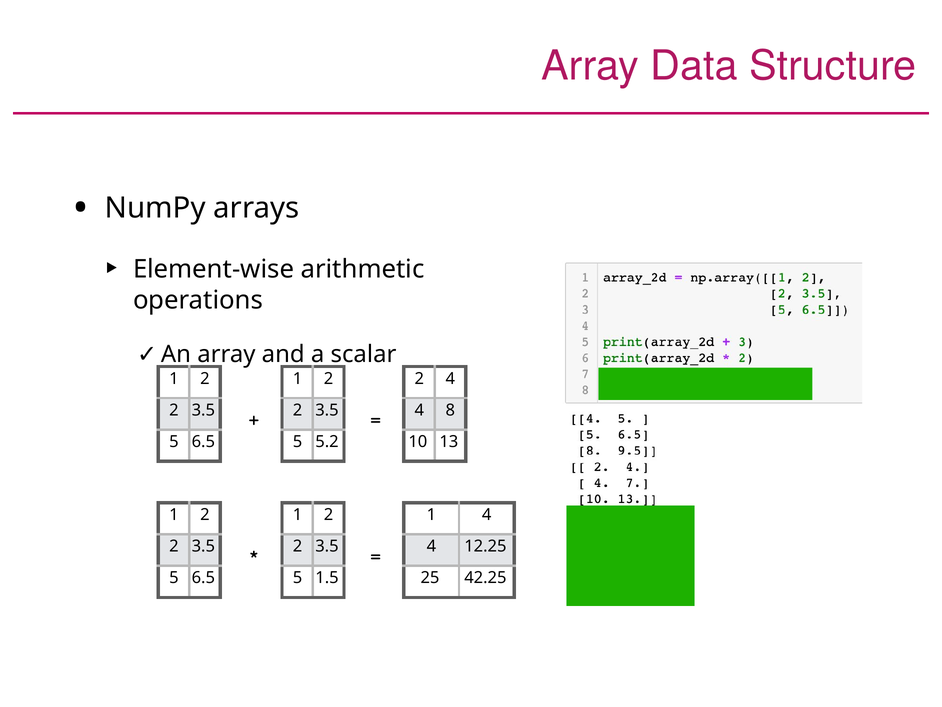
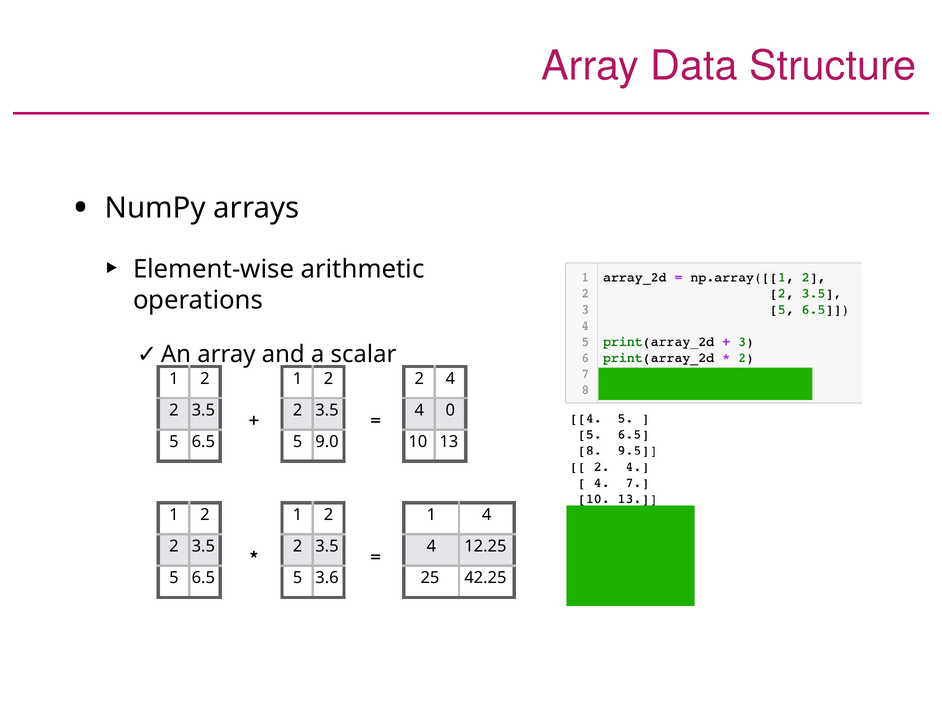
8: 8 -> 0
5.2: 5.2 -> 9.0
1.5: 1.5 -> 3.6
